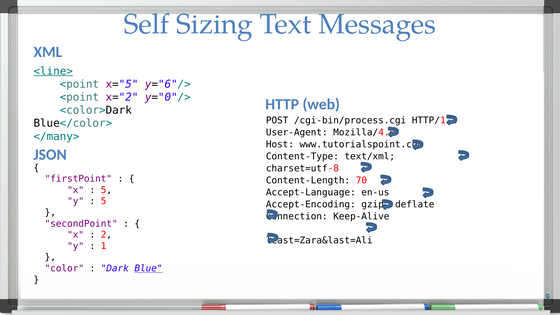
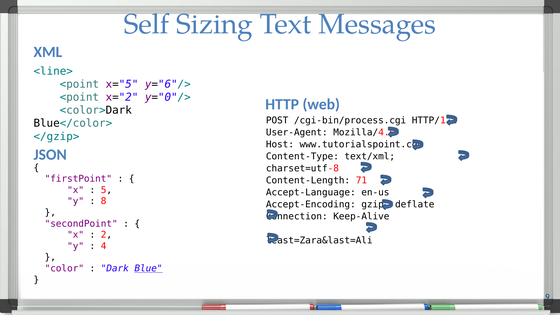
<line> underline: present -> none
</many>: </many> -> </gzip>
70: 70 -> 71
5 at (104, 201): 5 -> 8
1: 1 -> 4
